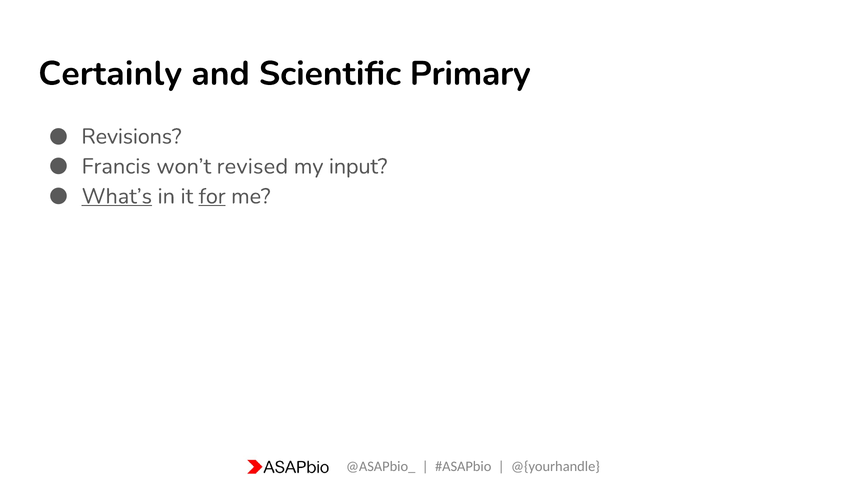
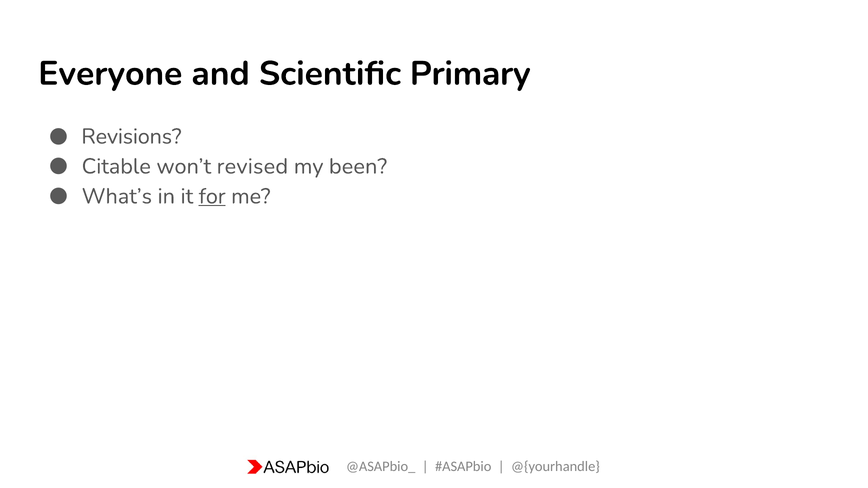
Certainly: Certainly -> Everyone
Francis: Francis -> Citable
input: input -> been
What’s underline: present -> none
